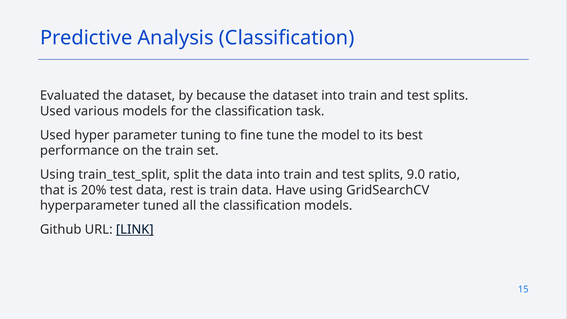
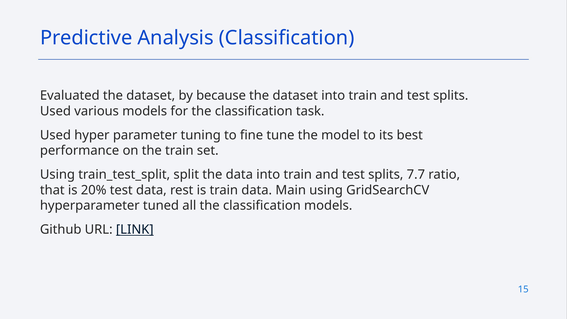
9.0: 9.0 -> 7.7
Have: Have -> Main
